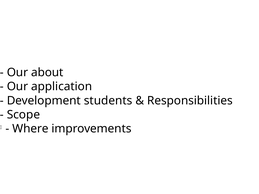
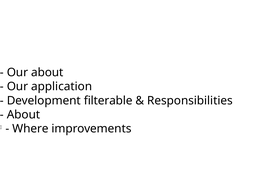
students: students -> filterable
Scope at (23, 115): Scope -> About
